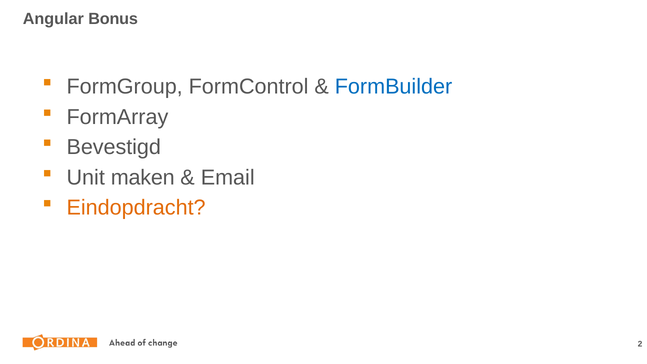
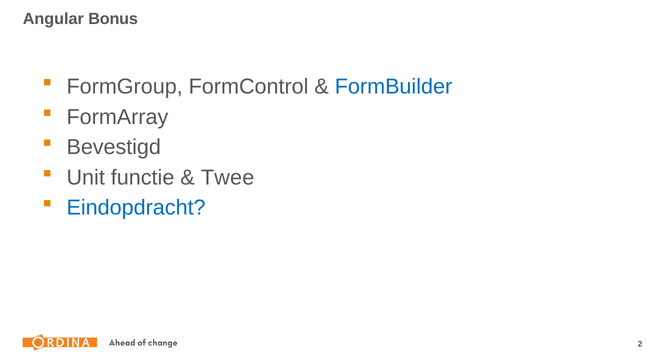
maken: maken -> functie
Email: Email -> Twee
Eindopdracht colour: orange -> blue
